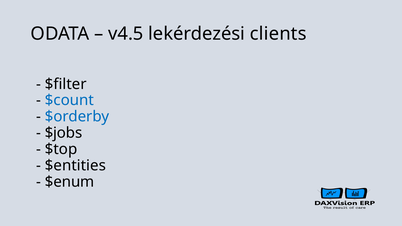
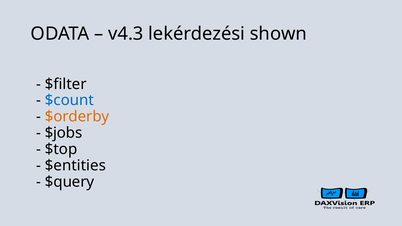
v4.5: v4.5 -> v4.3
clients: clients -> shown
$orderby colour: blue -> orange
$enum: $enum -> $query
